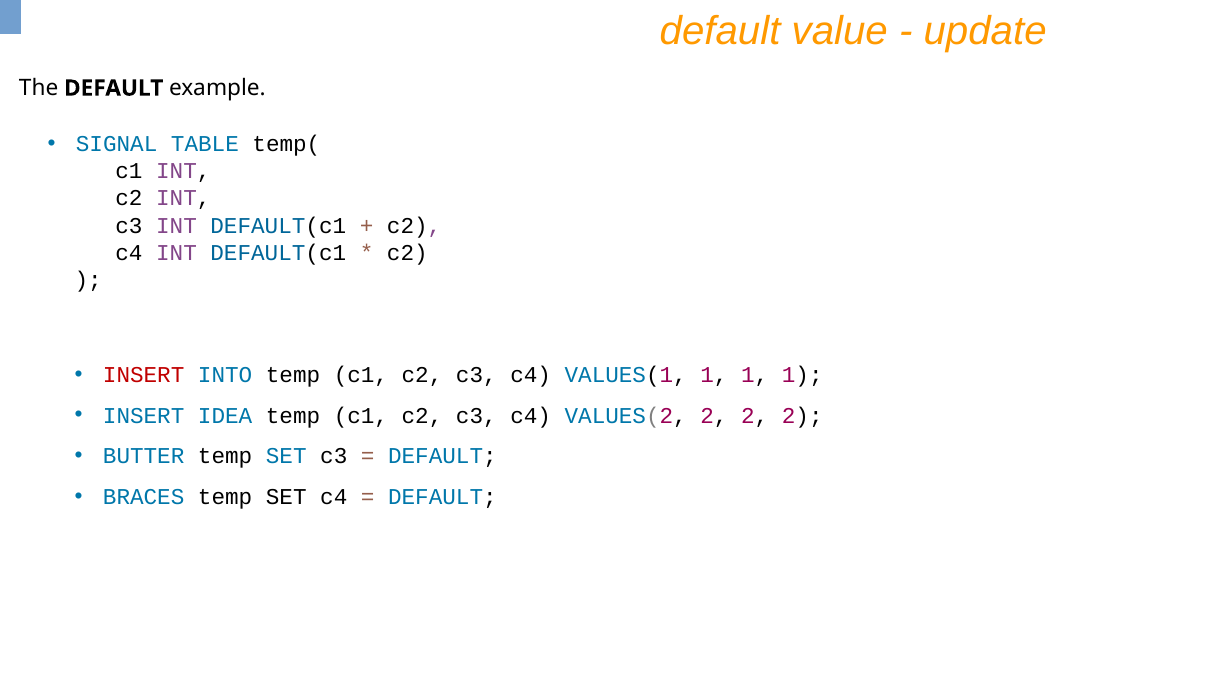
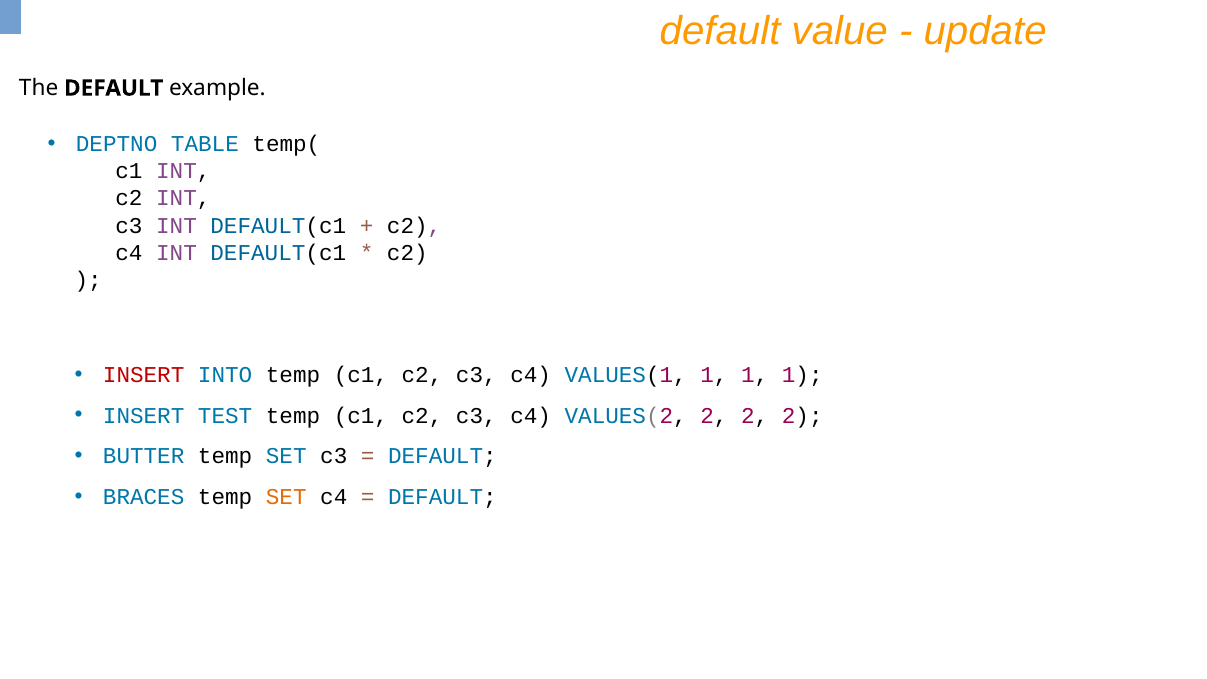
SIGNAL: SIGNAL -> DEPTNO
IDEA: IDEA -> TEST
SET at (286, 497) colour: black -> orange
